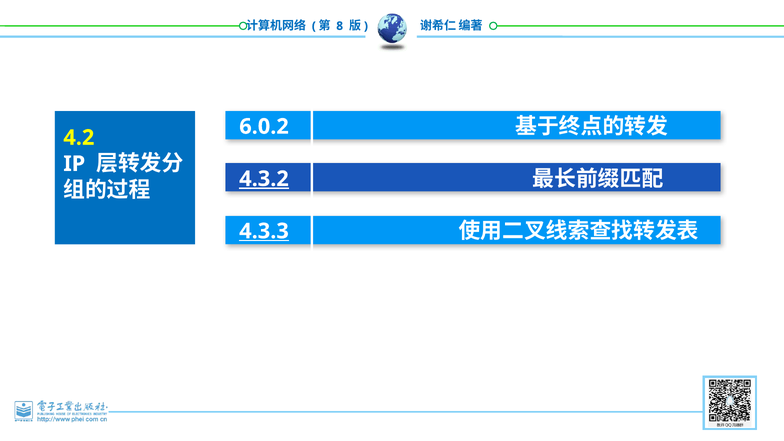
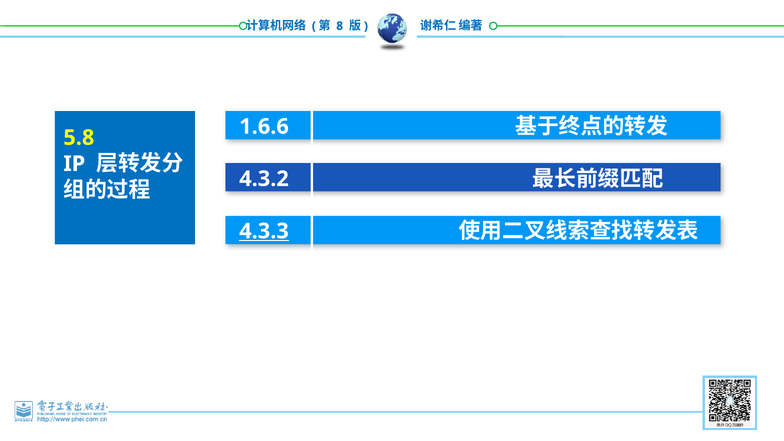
6.0.2: 6.0.2 -> 1.6.6
4.2: 4.2 -> 5.8
4.3.2 underline: present -> none
